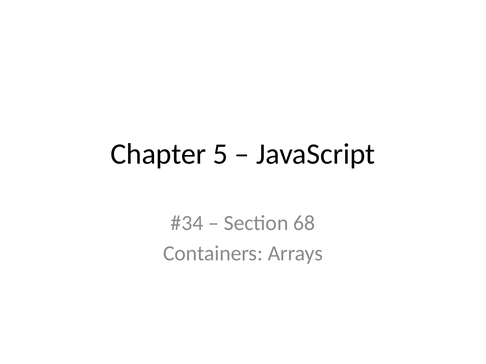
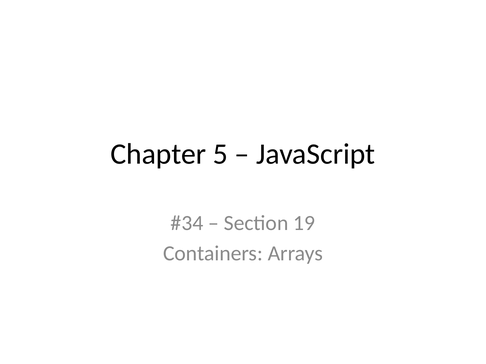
68: 68 -> 19
